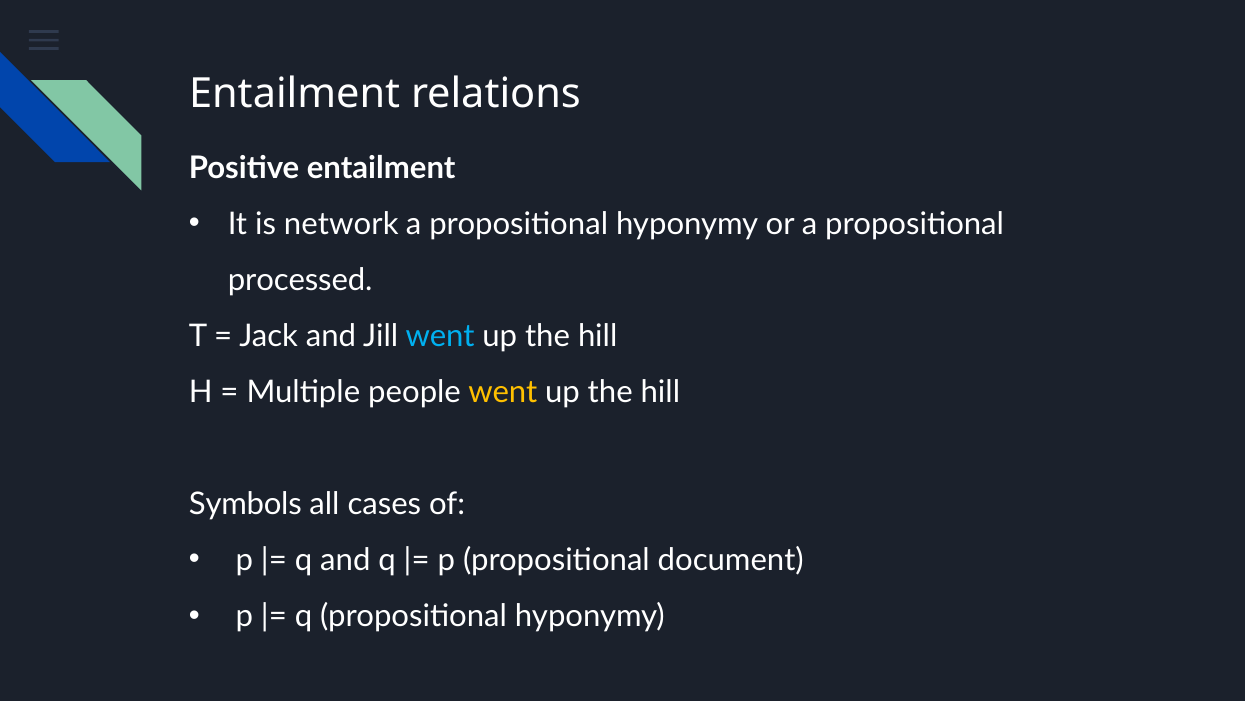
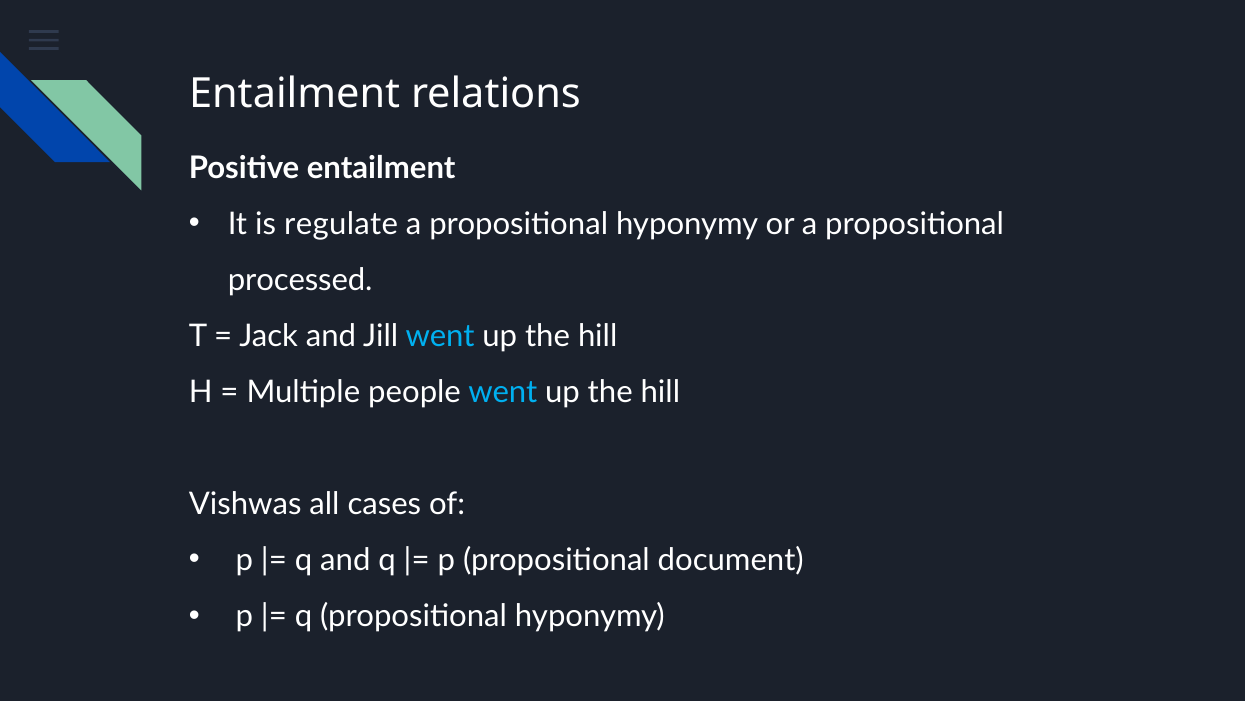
network: network -> regulate
went at (503, 392) colour: yellow -> light blue
Symbols: Symbols -> Vishwas
